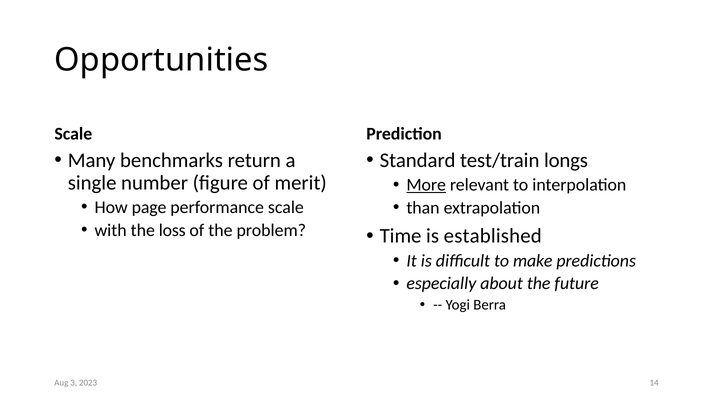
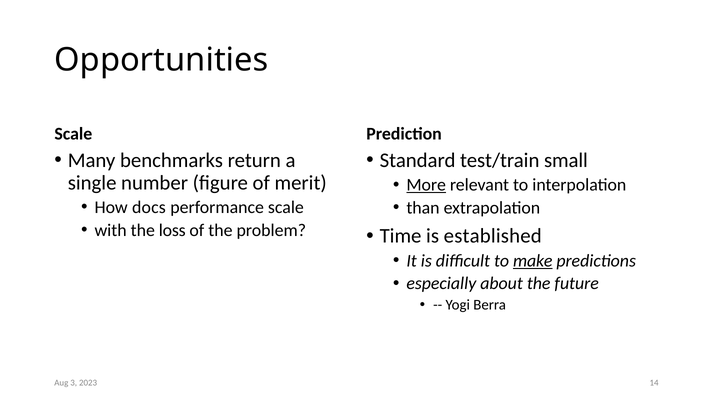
longs: longs -> small
page: page -> docs
make underline: none -> present
